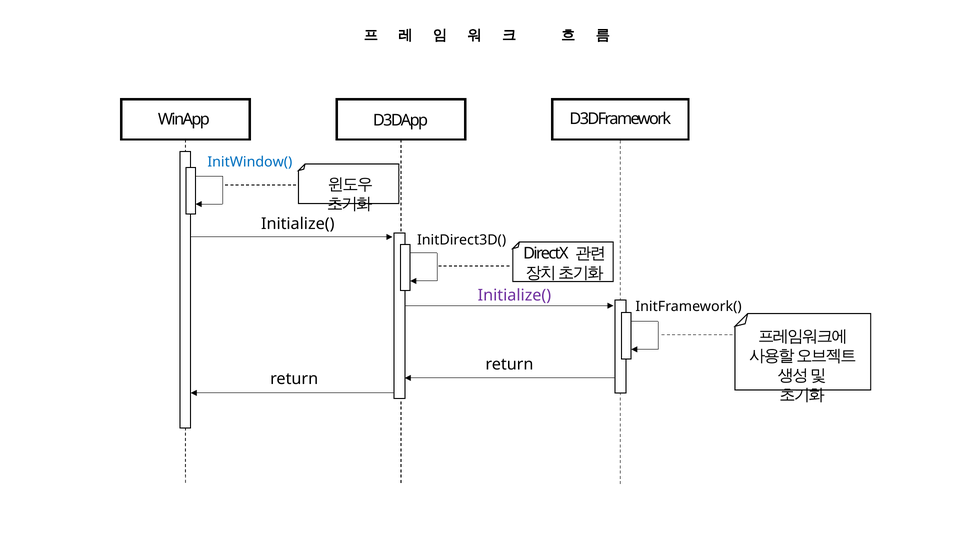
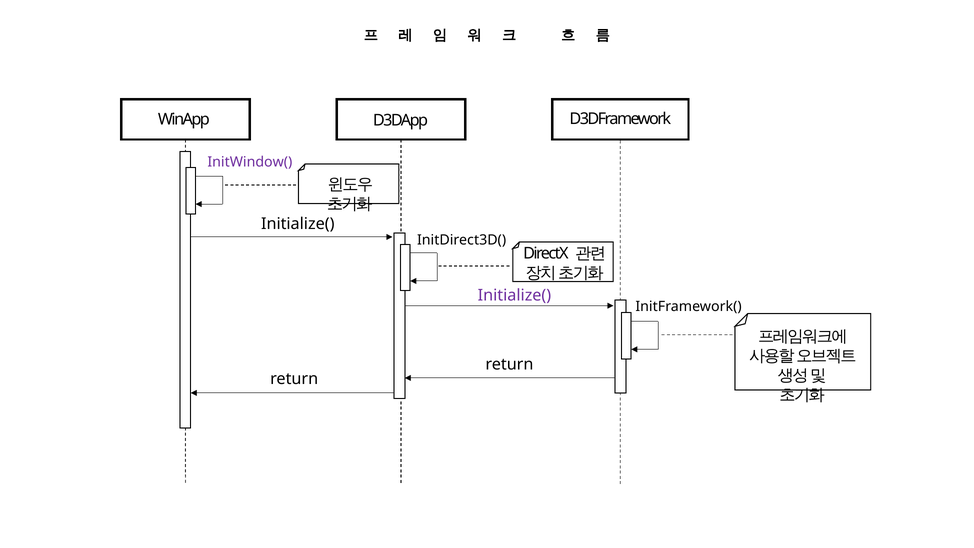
InitWindow( colour: blue -> purple
